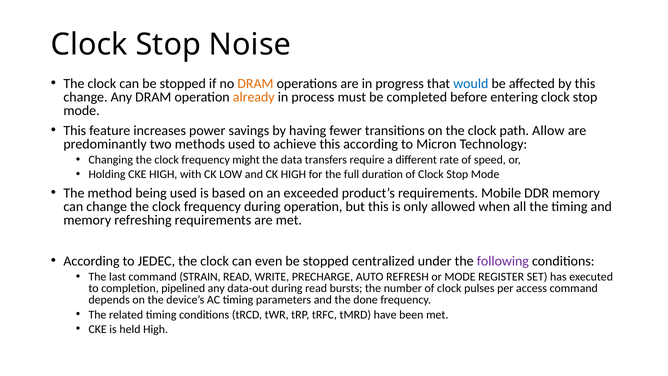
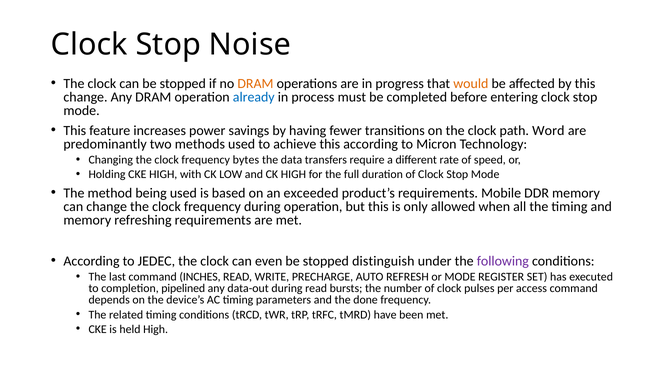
would colour: blue -> orange
already colour: orange -> blue
Allow: Allow -> Word
might: might -> bytes
centralized: centralized -> distinguish
STRAIN: STRAIN -> INCHES
